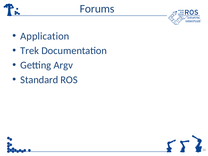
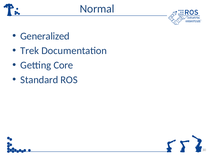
Forums: Forums -> Normal
Application: Application -> Generalized
Argv: Argv -> Core
